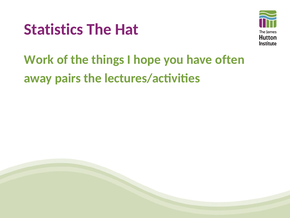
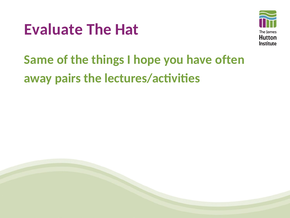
Statistics: Statistics -> Evaluate
Work: Work -> Same
